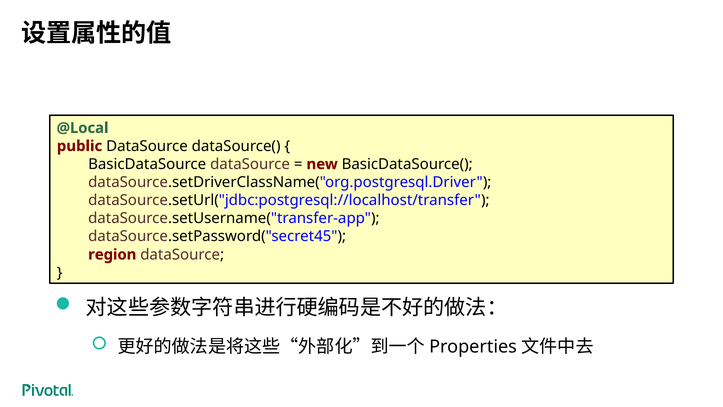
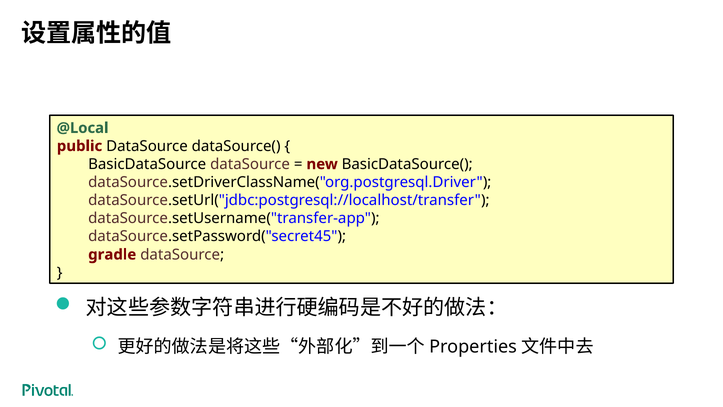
region: region -> gradle
